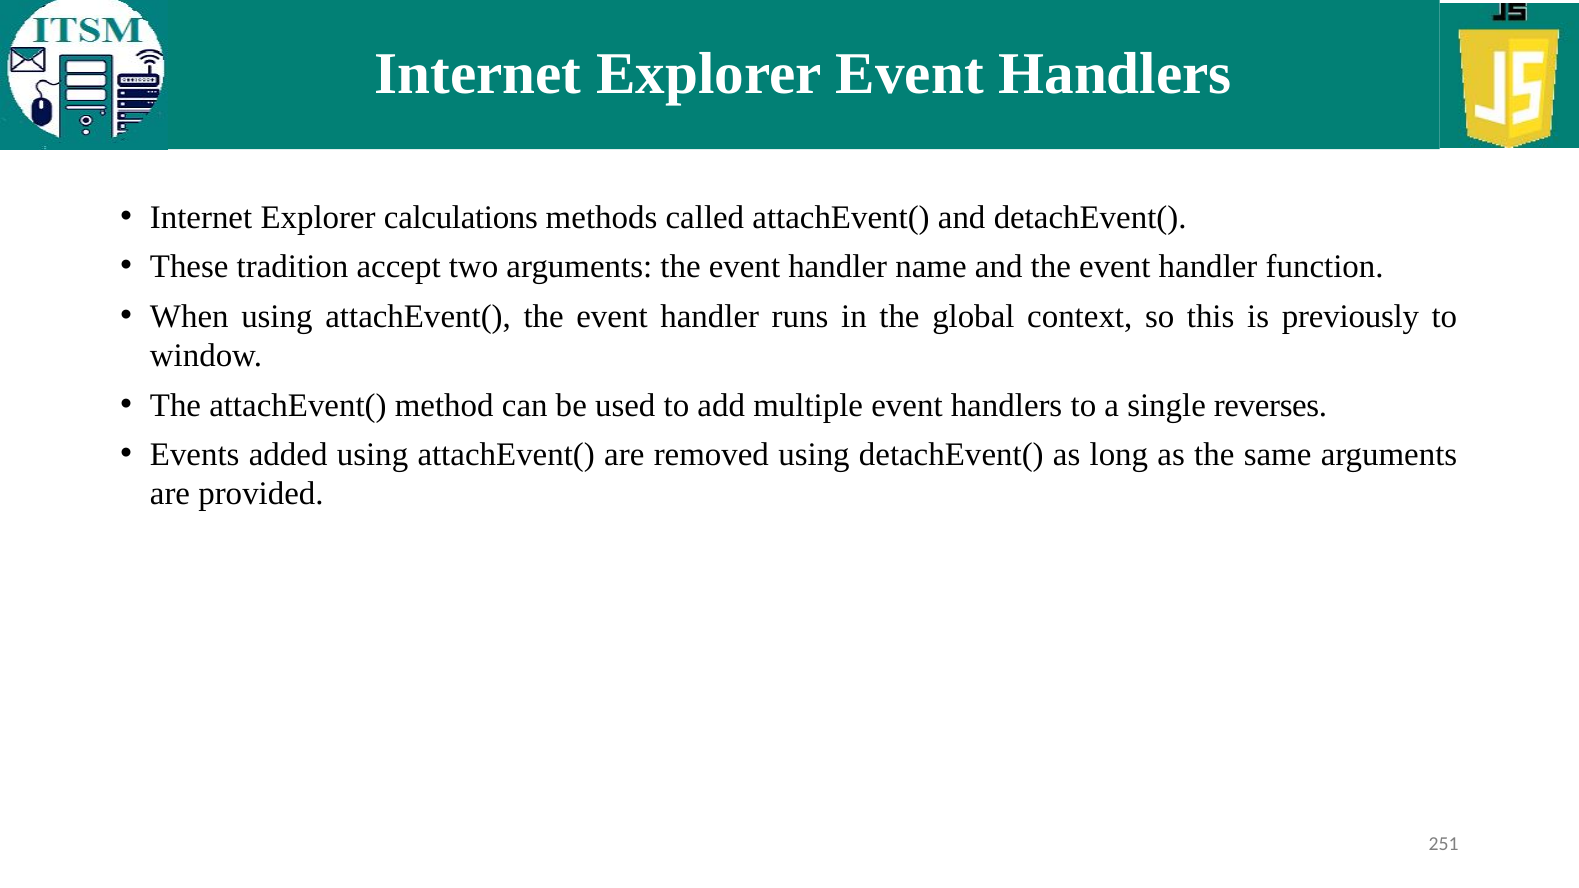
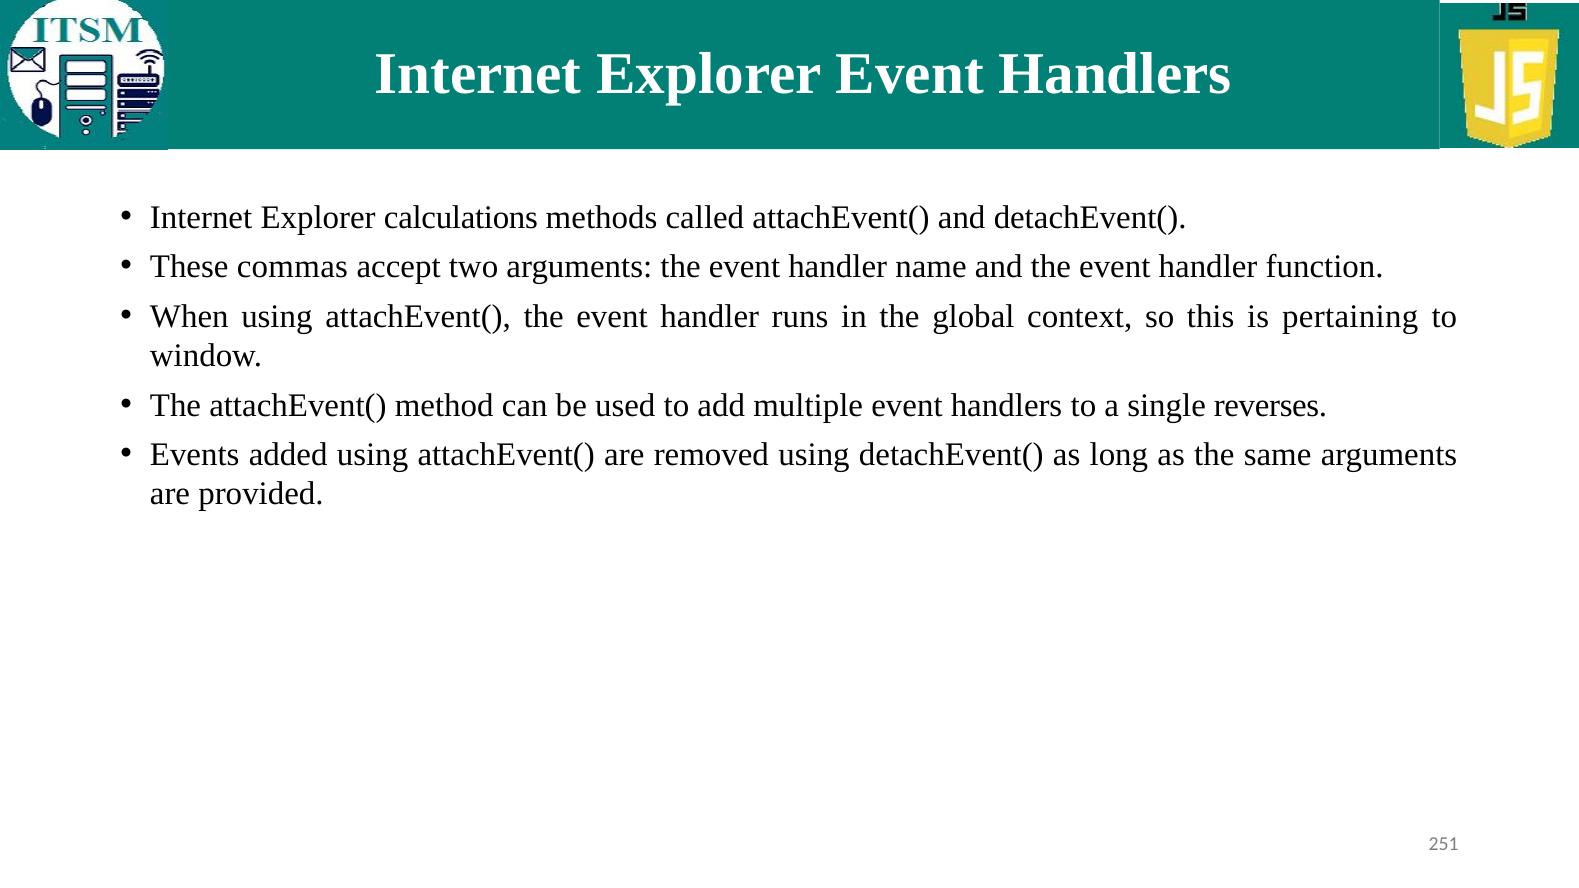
tradition: tradition -> commas
previously: previously -> pertaining
